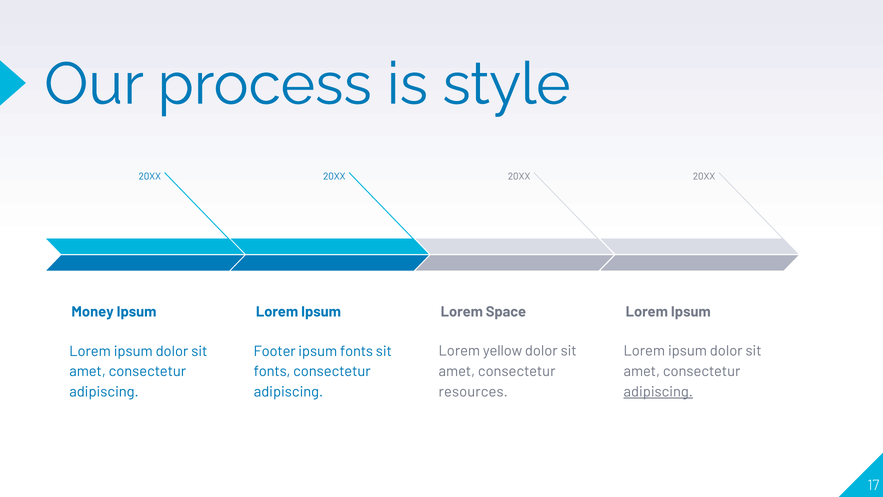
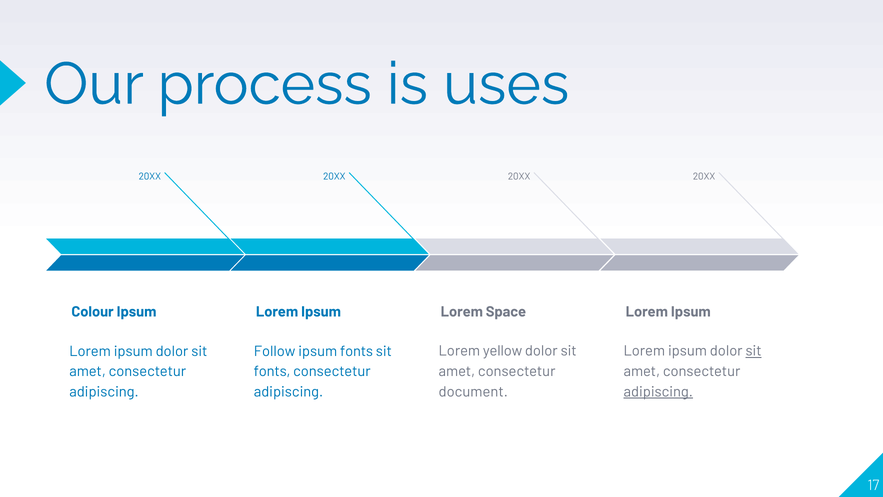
style: style -> uses
Money: Money -> Colour
Footer: Footer -> Follow
sit at (754, 351) underline: none -> present
resources: resources -> document
